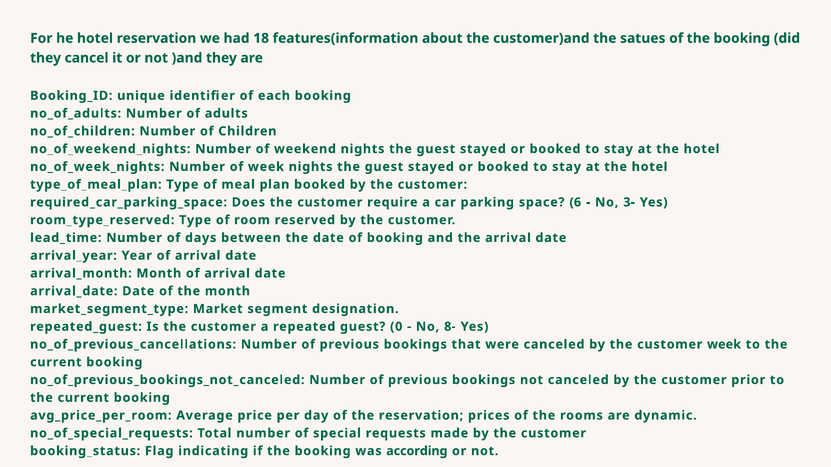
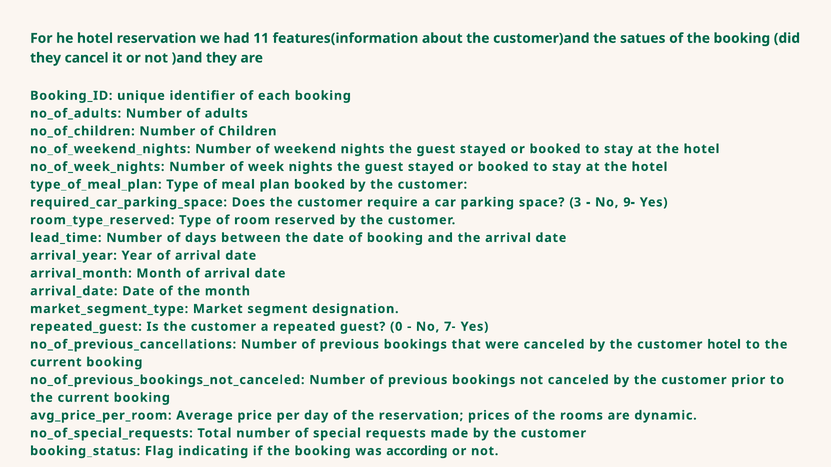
18: 18 -> 11
6: 6 -> 3
3-: 3- -> 9-
8-: 8- -> 7-
customer week: week -> hotel
